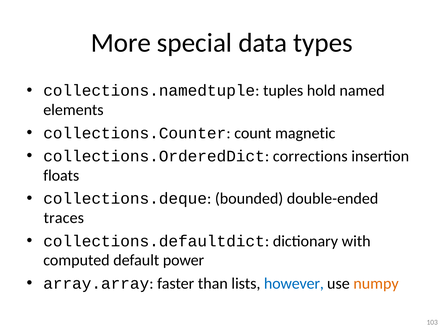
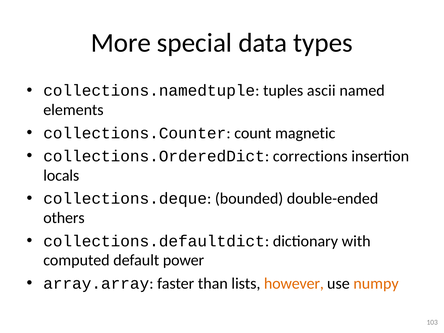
hold: hold -> ascii
floats: floats -> locals
traces: traces -> others
however colour: blue -> orange
